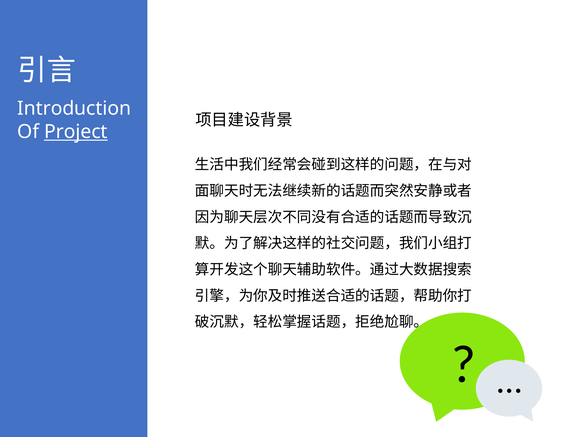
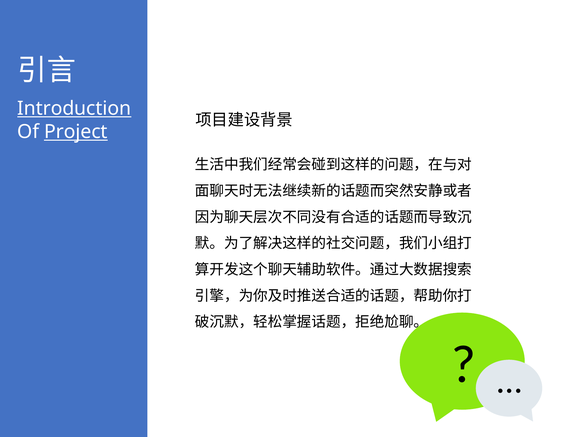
Introduction underline: none -> present
